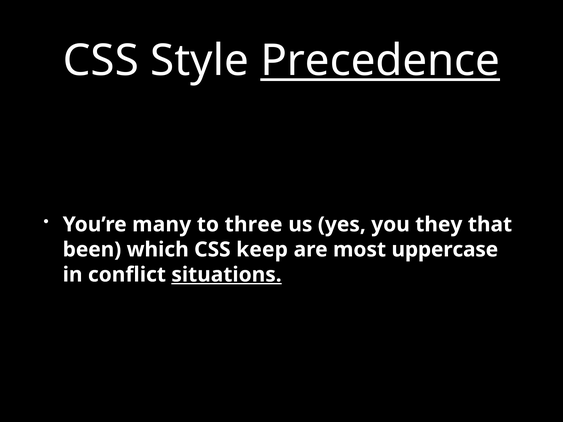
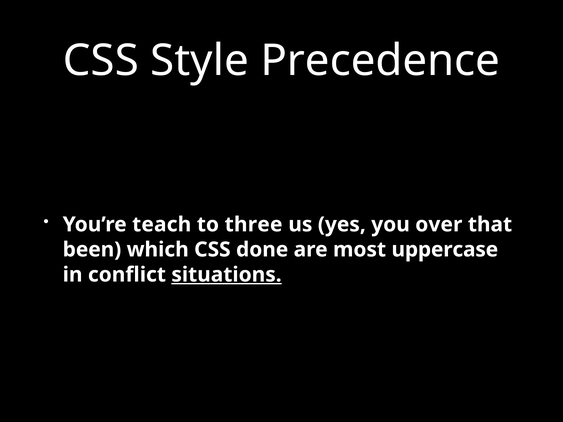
Precedence underline: present -> none
many: many -> teach
they: they -> over
keep: keep -> done
